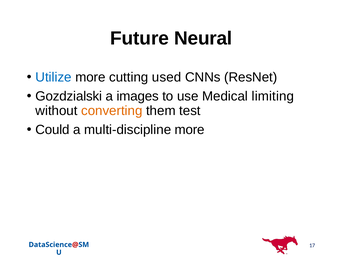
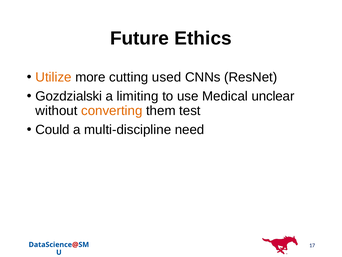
Neural: Neural -> Ethics
Utilize colour: blue -> orange
images: images -> limiting
limiting: limiting -> unclear
multi-discipline more: more -> need
